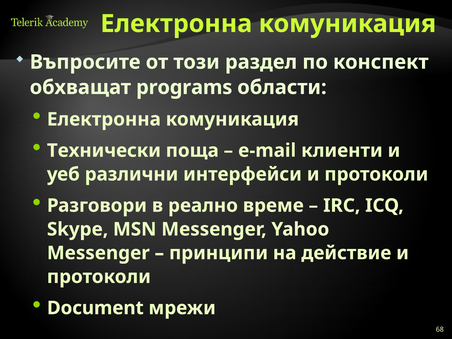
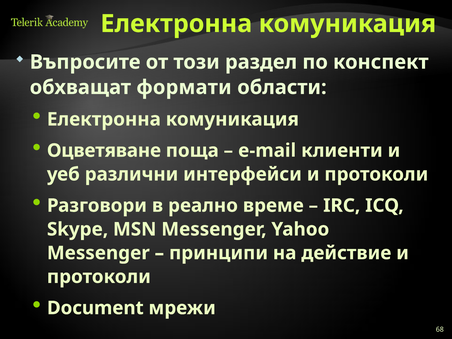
programs: programs -> формати
Технически: Технически -> Оцветяване
